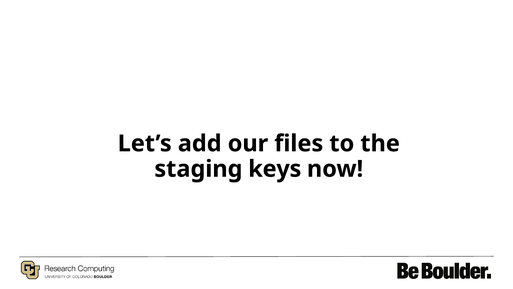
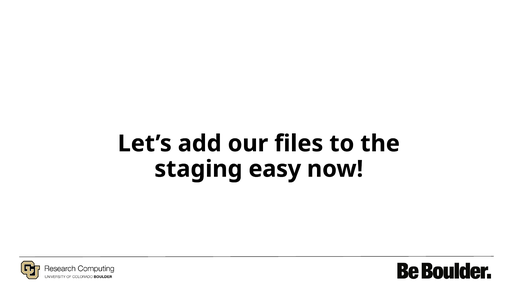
keys: keys -> easy
